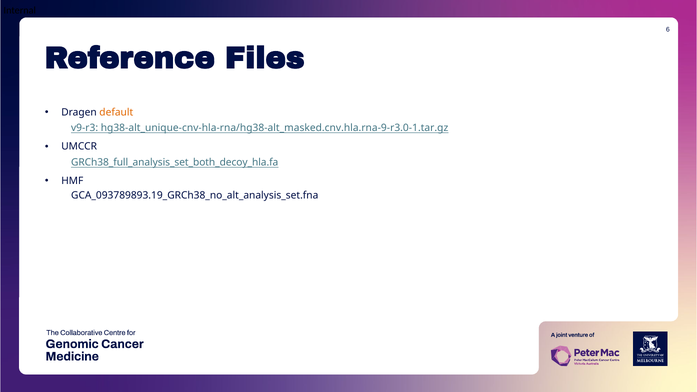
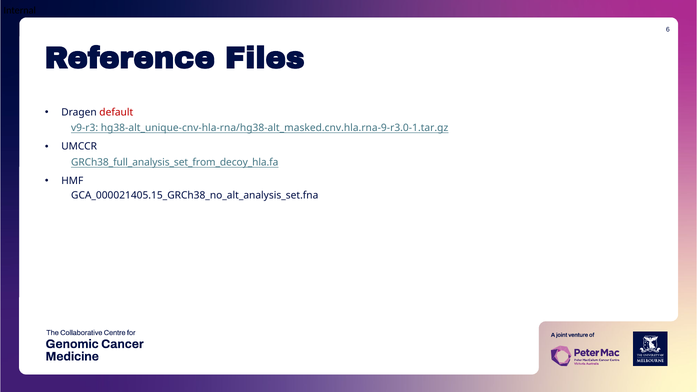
default colour: orange -> red
GRCh38_full_analysis_set_both_decoy_hla.fa: GRCh38_full_analysis_set_both_decoy_hla.fa -> GRCh38_full_analysis_set_from_decoy_hla.fa
GCA_093789893.19_GRCh38_no_alt_analysis_set.fna: GCA_093789893.19_GRCh38_no_alt_analysis_set.fna -> GCA_000021405.15_GRCh38_no_alt_analysis_set.fna
